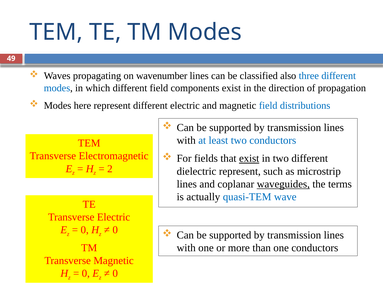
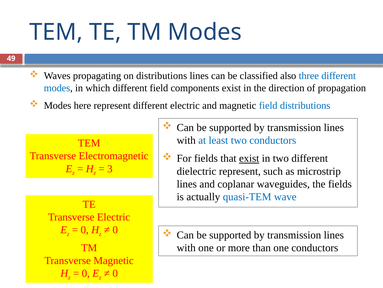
on wavenumber: wavenumber -> distributions
2: 2 -> 3
waveguides underline: present -> none
the terms: terms -> fields
